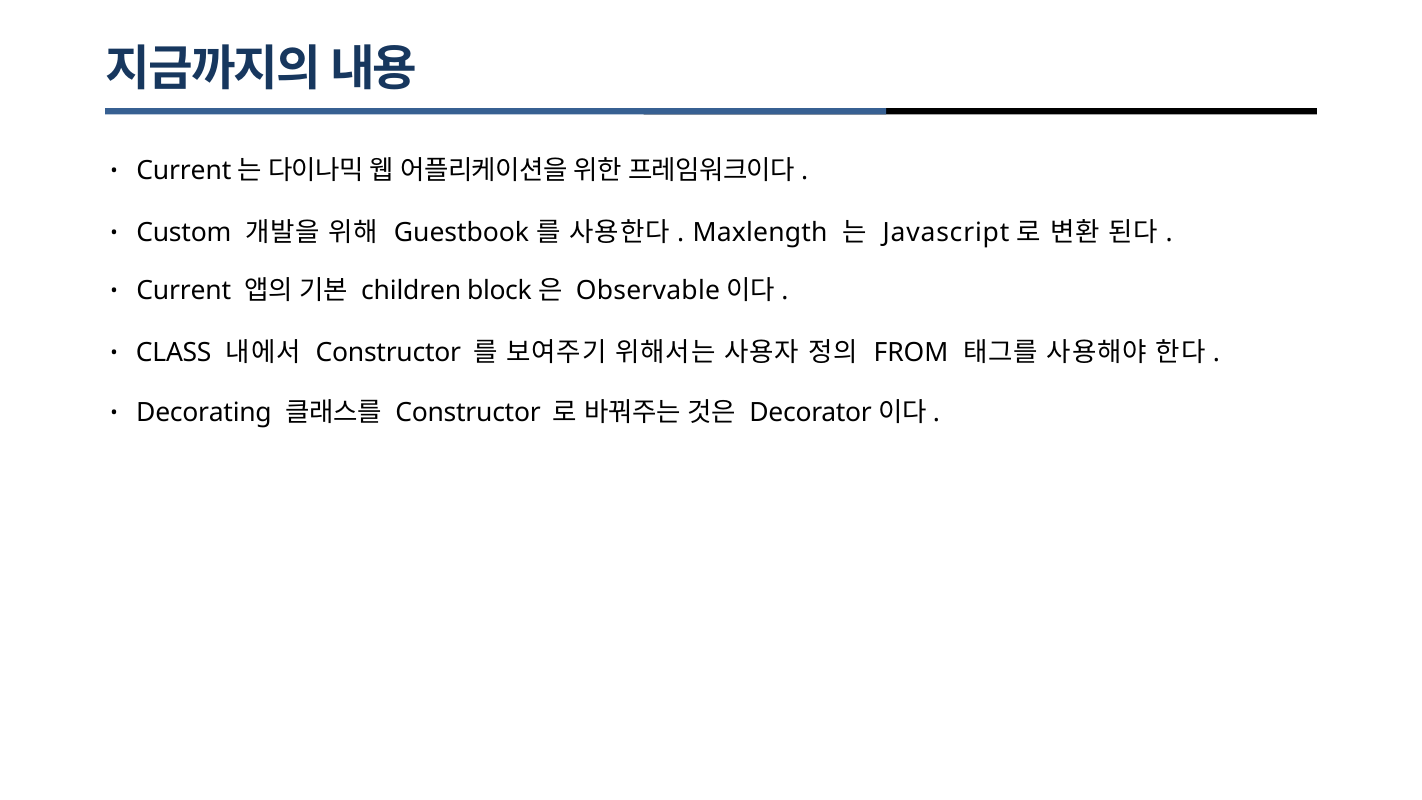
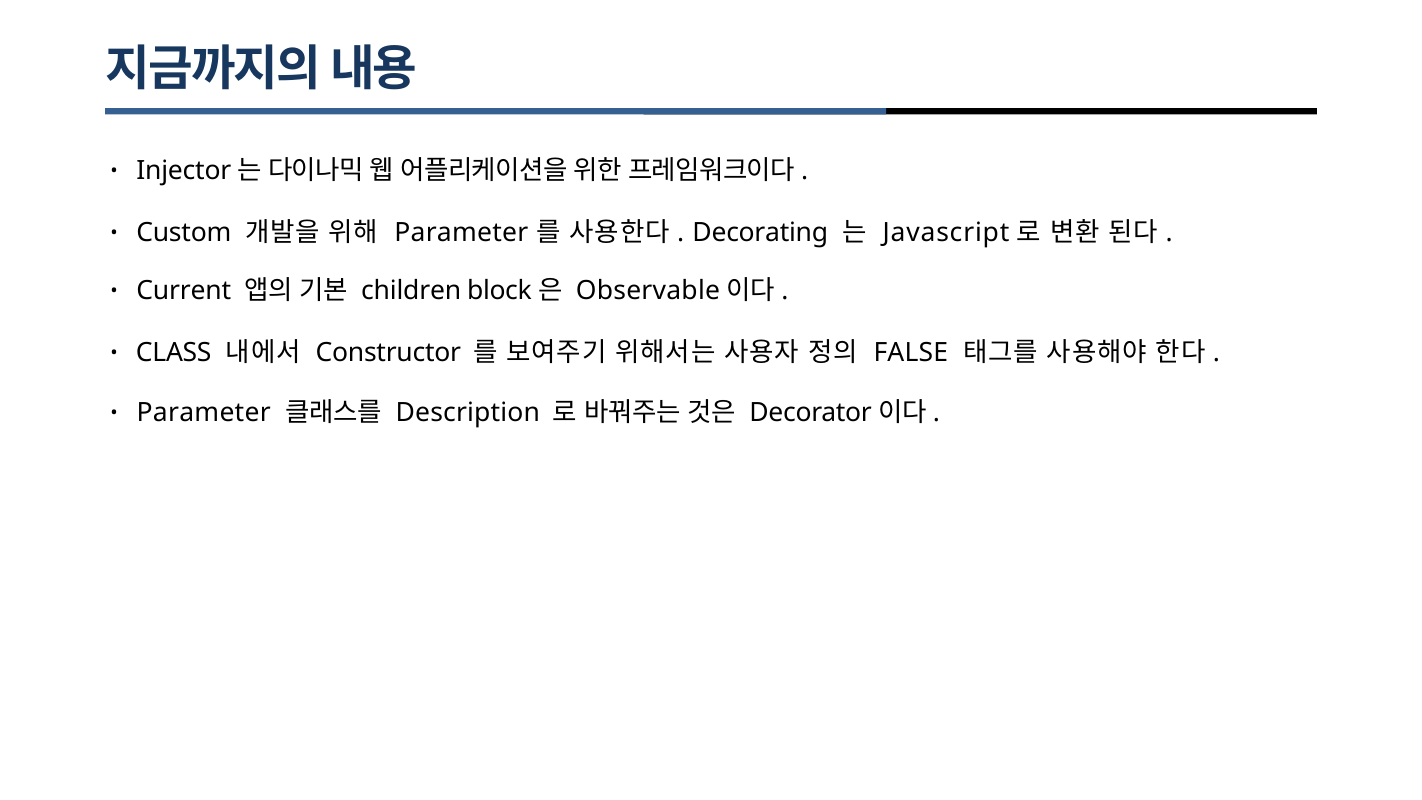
Current at (184, 171): Current -> Injector
Guestbook at (461, 233): Guestbook -> Parameter
Maxlength: Maxlength -> Decorating
FROM: FROM -> FALSE
Decorating at (204, 413): Decorating -> Parameter
Constructor at (468, 413): Constructor -> Description
